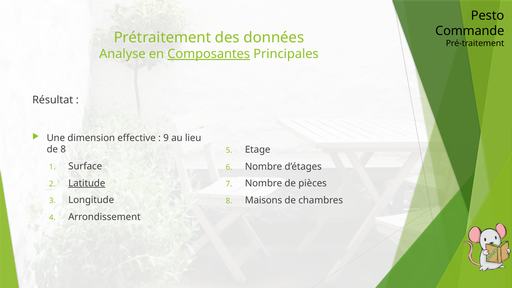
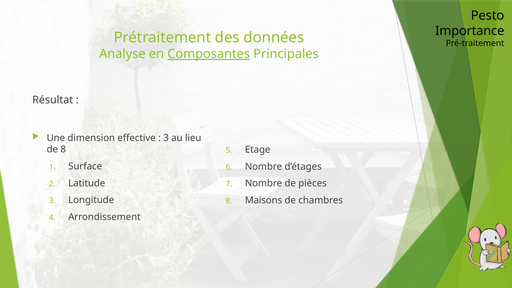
Commande: Commande -> Importance
9 at (166, 138): 9 -> 3
Latitude underline: present -> none
